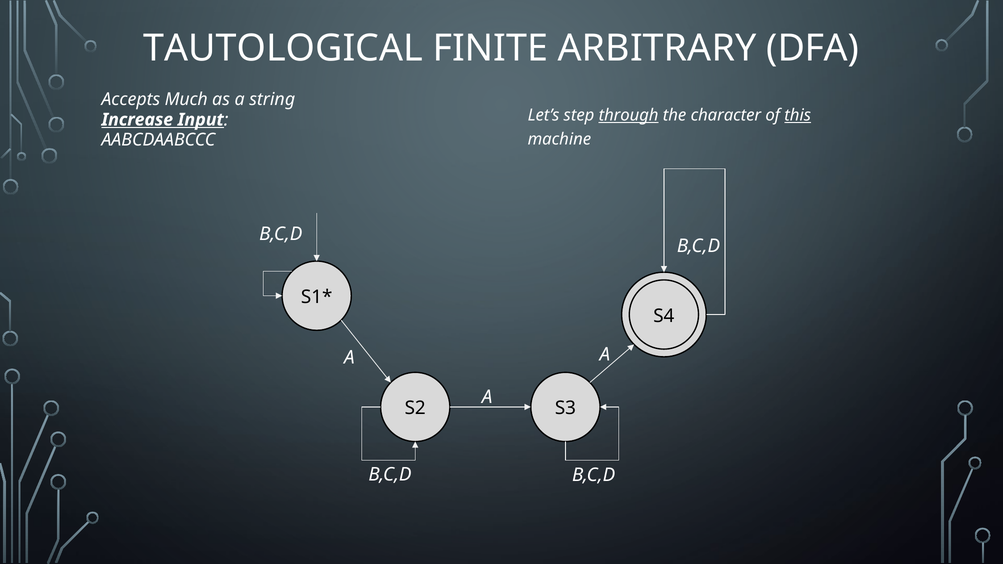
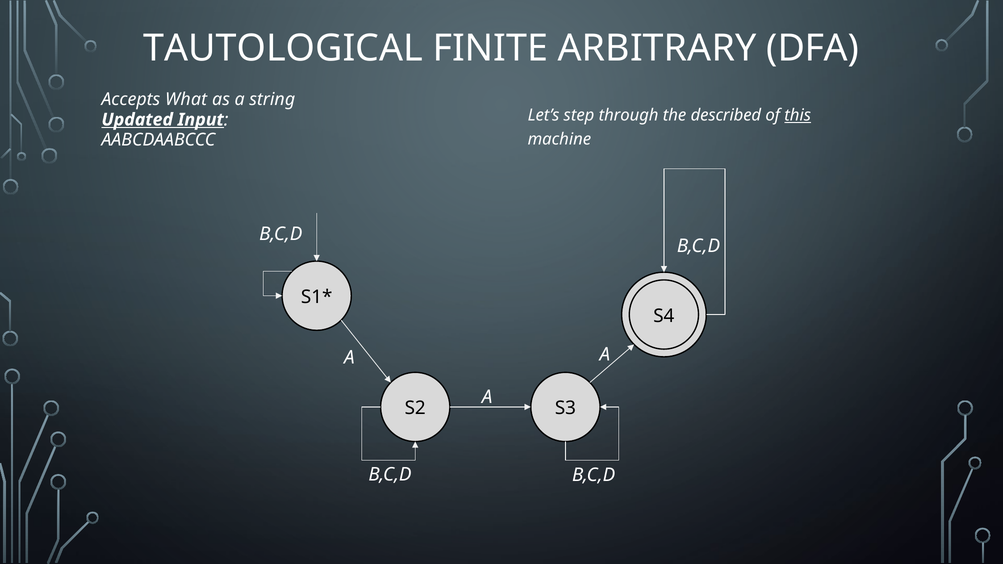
Much: Much -> What
through underline: present -> none
character: character -> described
Increase: Increase -> Updated
